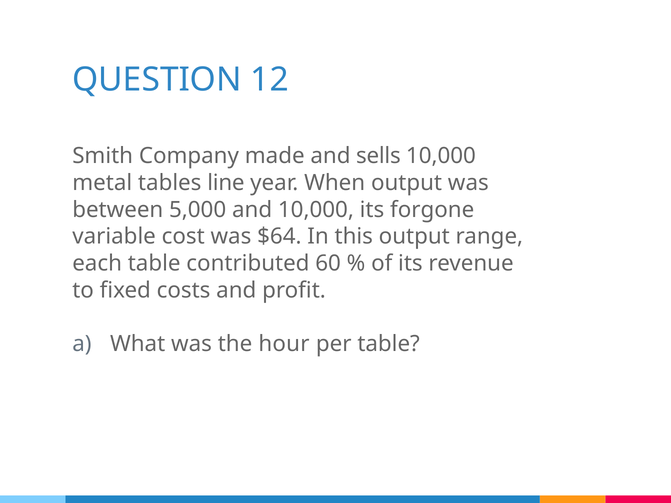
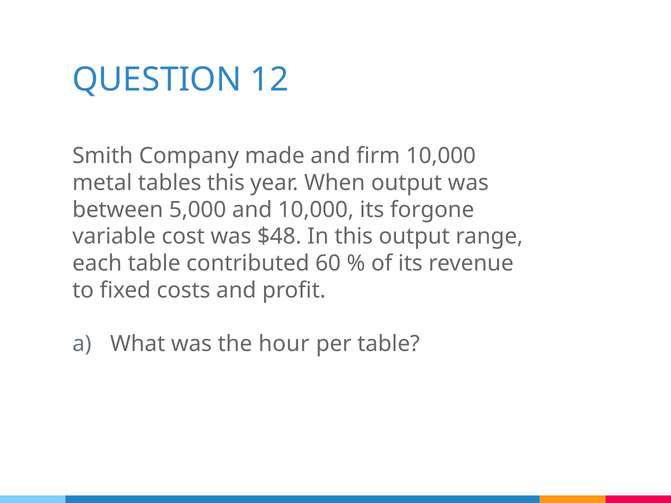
sells: sells -> firm
tables line: line -> this
$64: $64 -> $48
